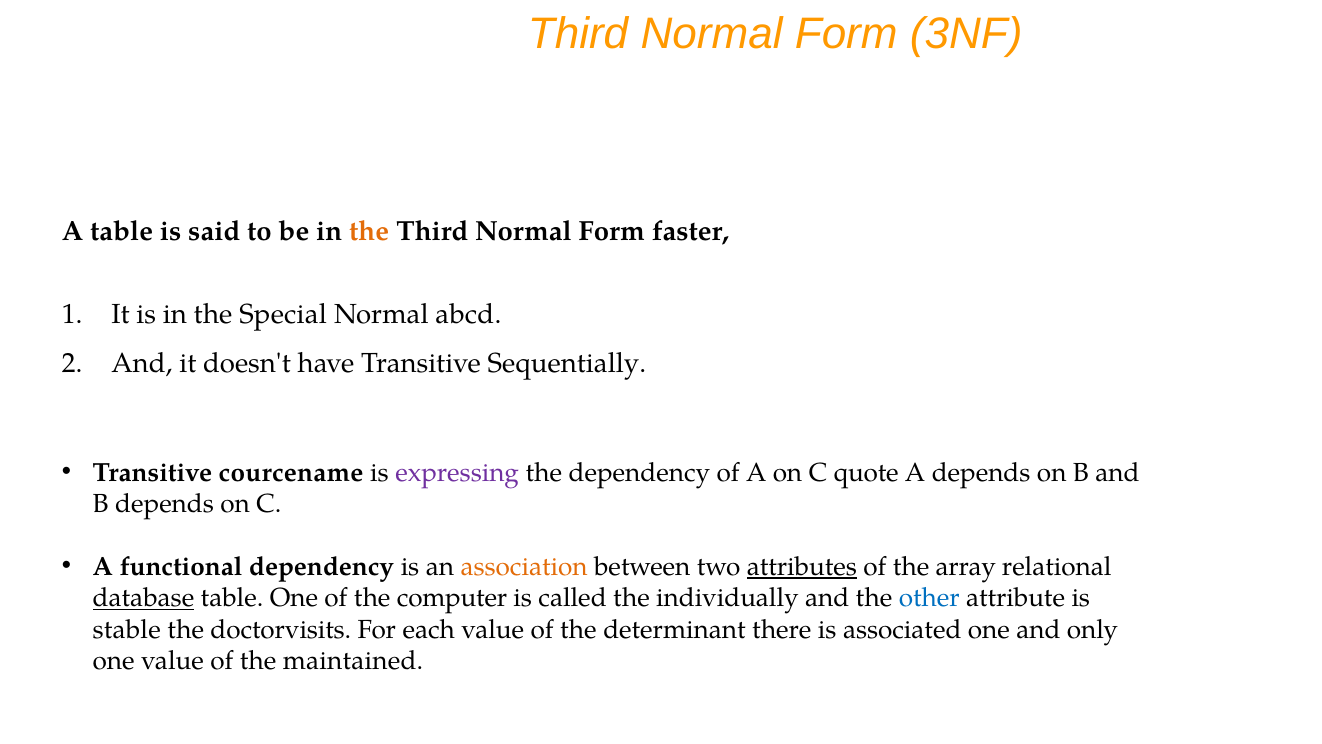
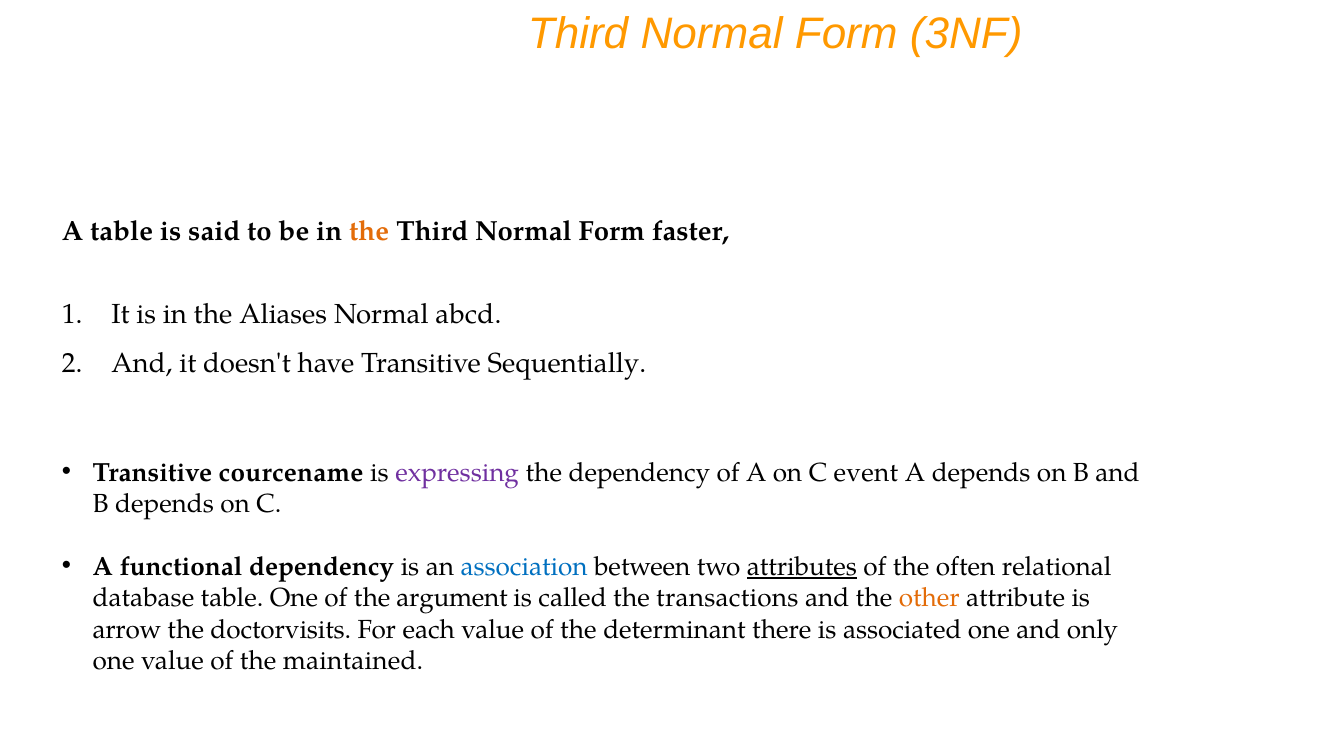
Special: Special -> Aliases
quote: quote -> event
association colour: orange -> blue
array: array -> often
database underline: present -> none
computer: computer -> argument
individually: individually -> transactions
other colour: blue -> orange
stable: stable -> arrow
